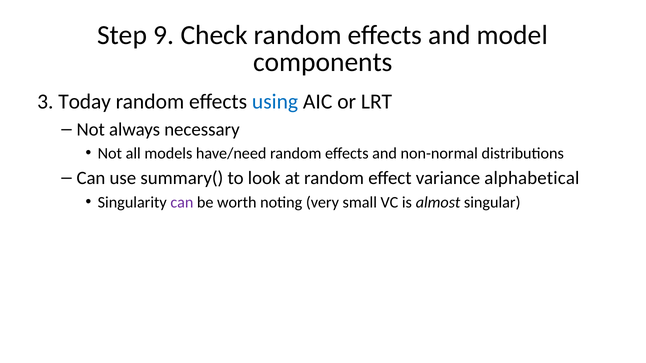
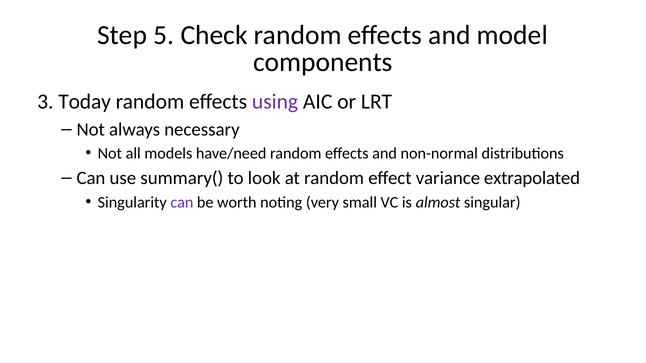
9: 9 -> 5
using colour: blue -> purple
alphabetical: alphabetical -> extrapolated
